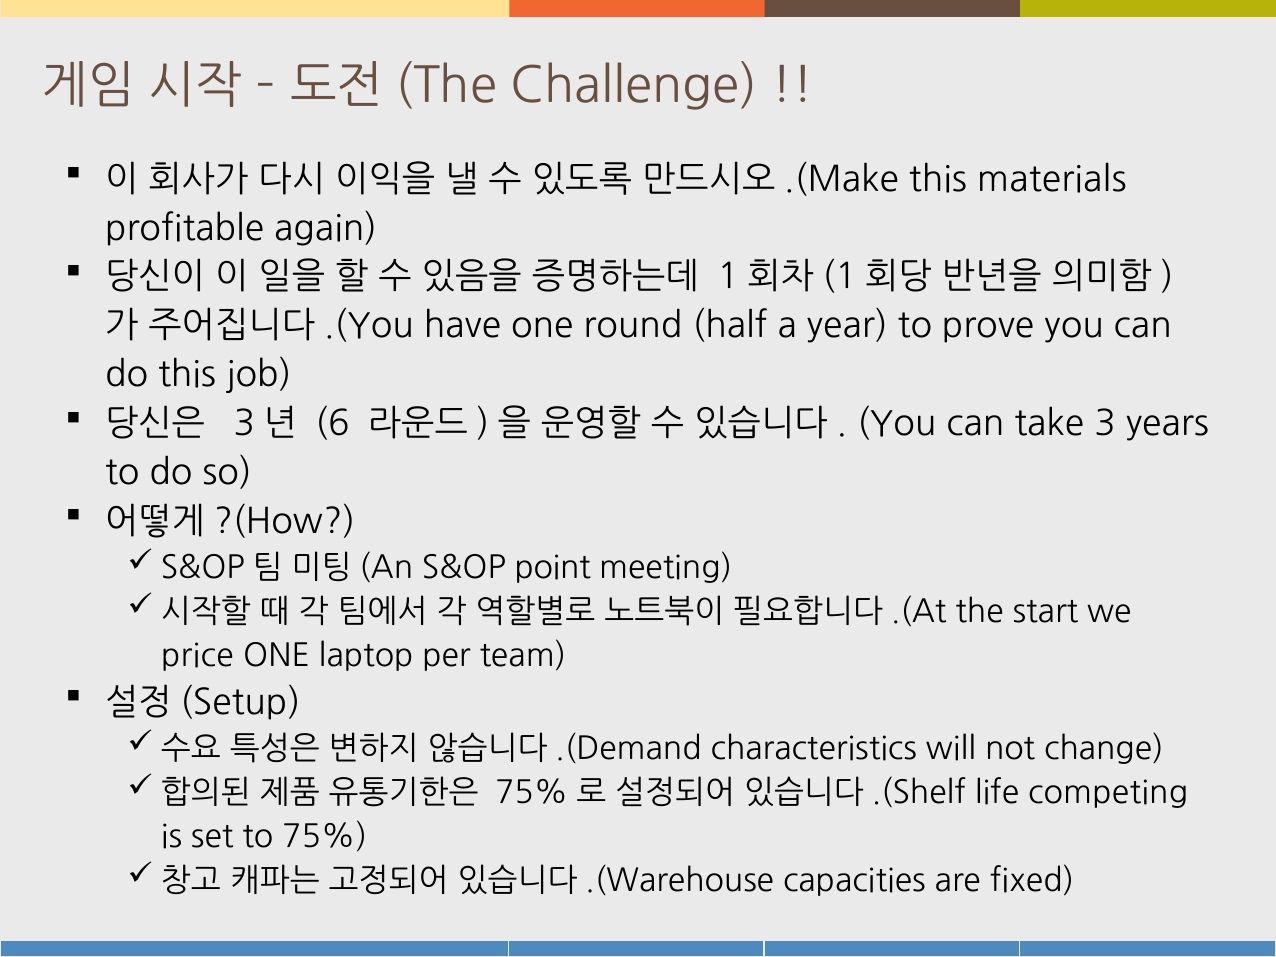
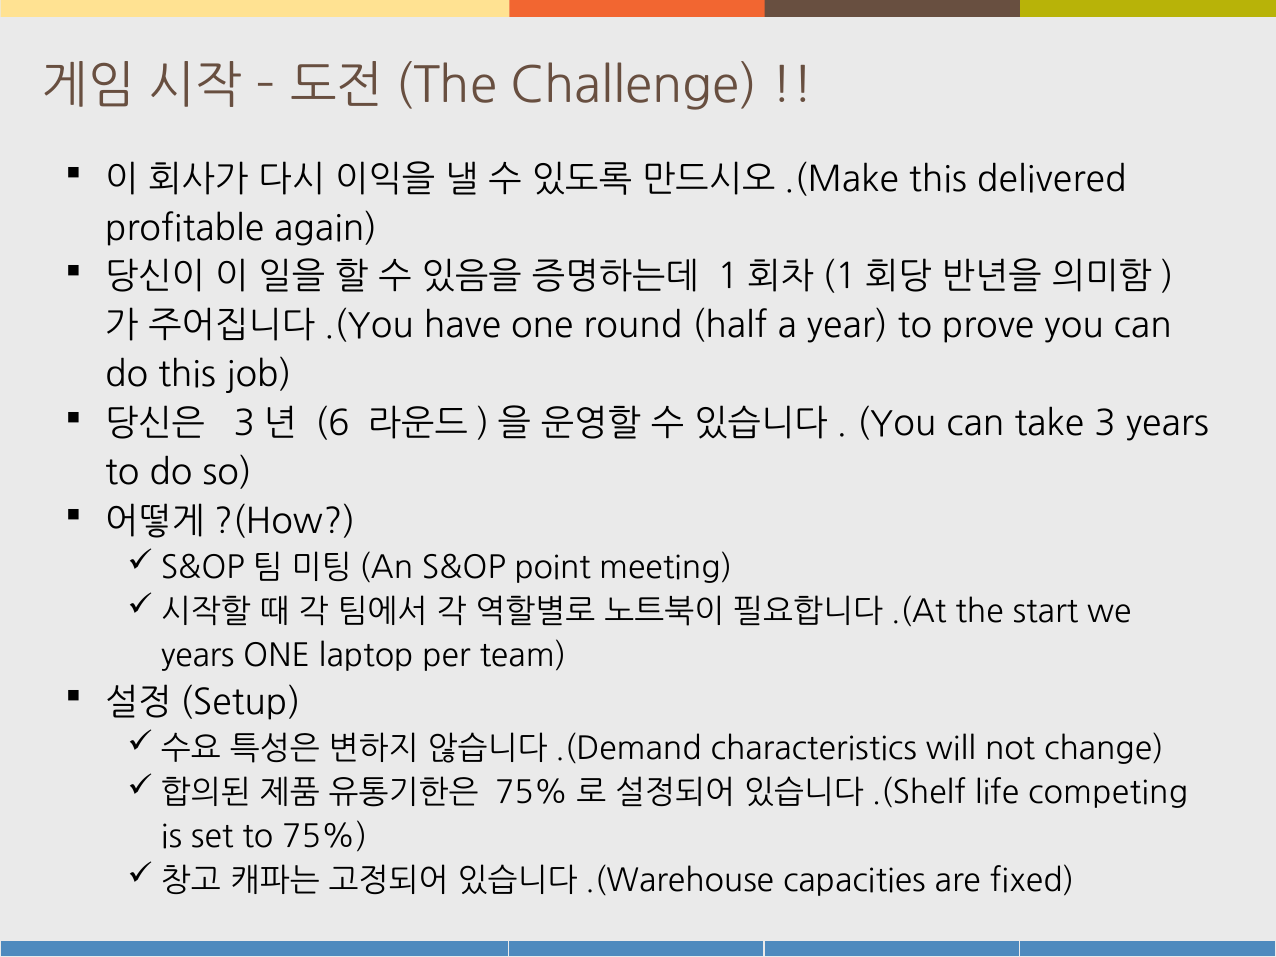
materials: materials -> delivered
price at (197, 656): price -> years
